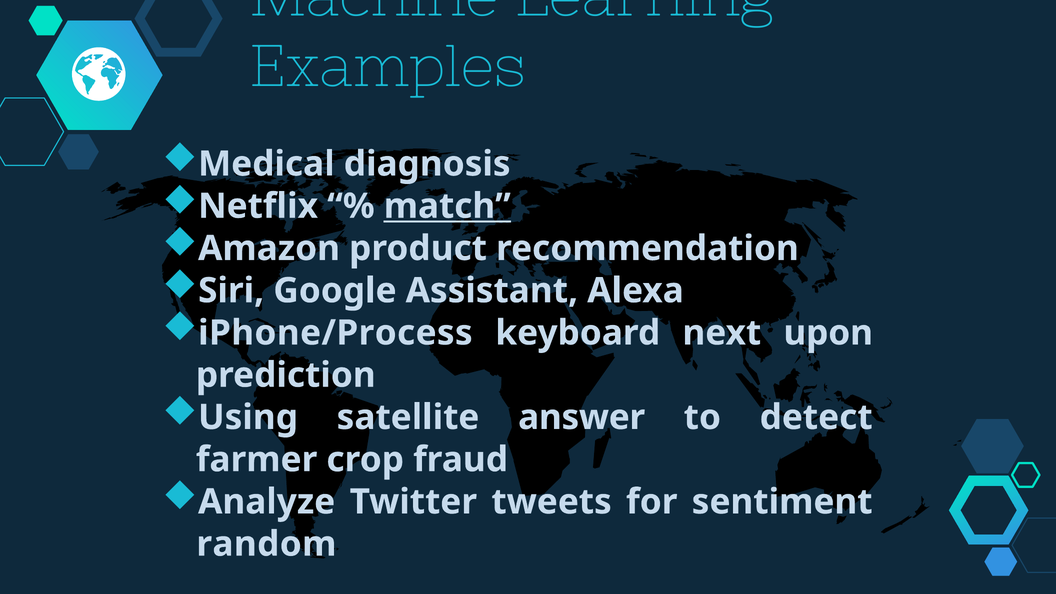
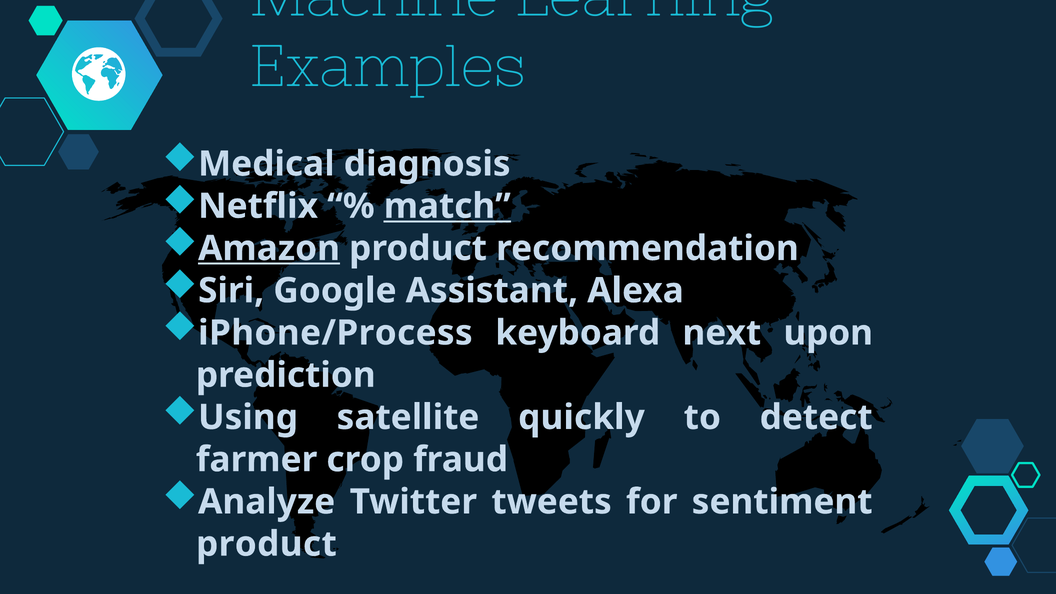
Amazon underline: none -> present
answer: answer -> quickly
random at (266, 544): random -> product
